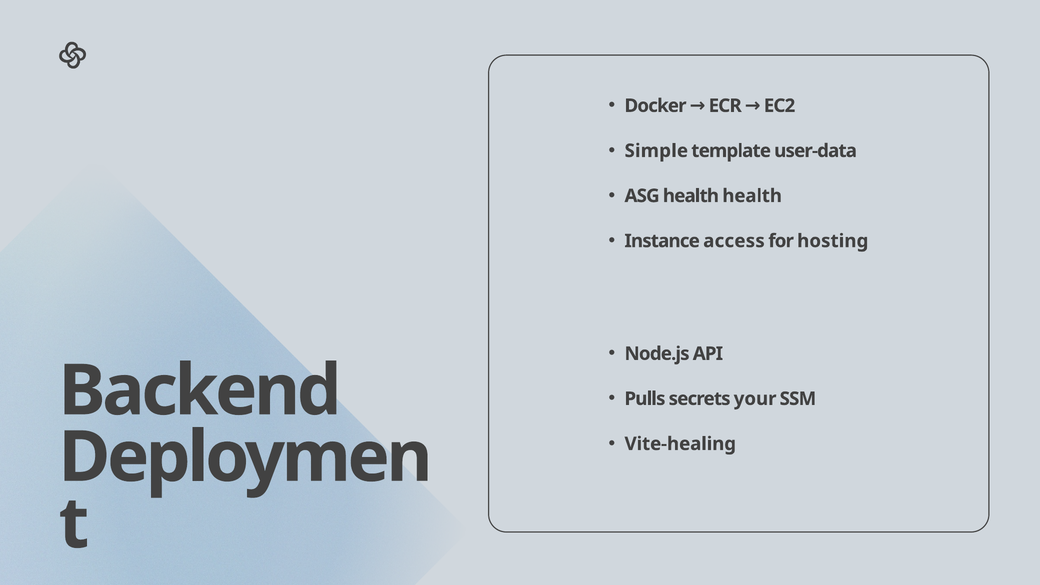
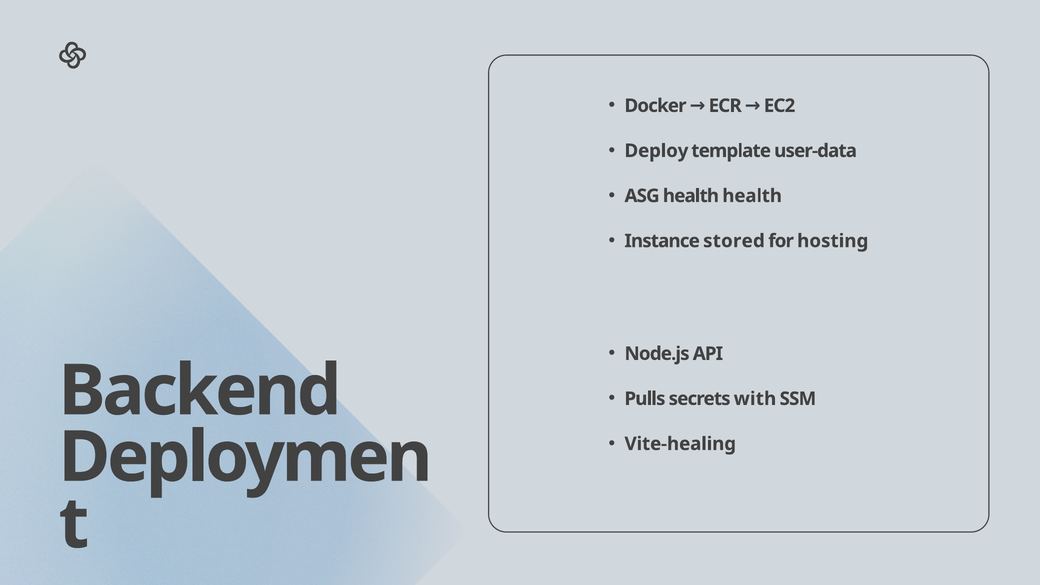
Simple: Simple -> Deploy
access: access -> stored
your: your -> with
